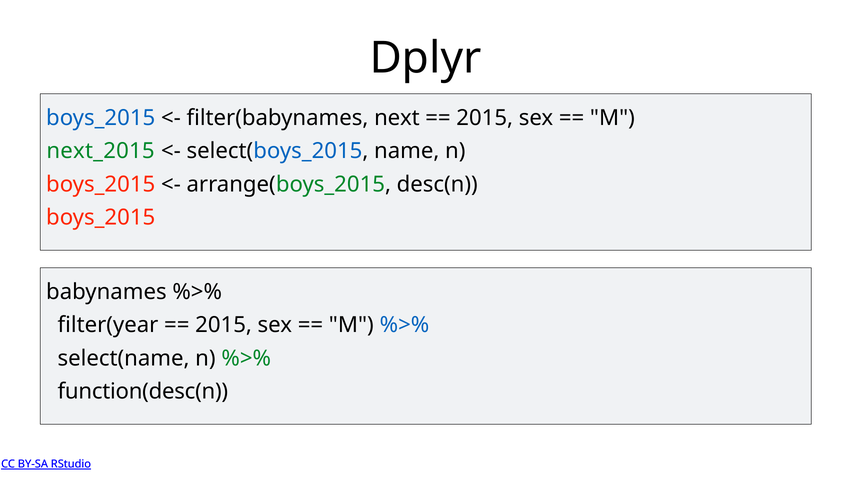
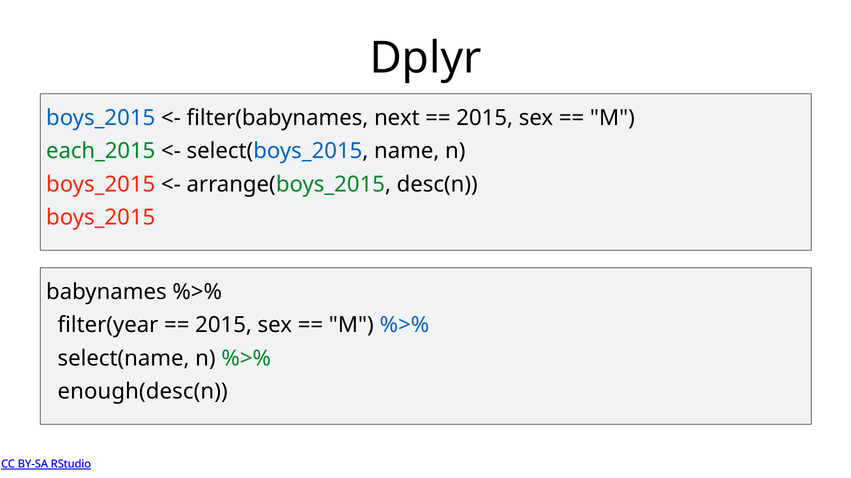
next_2015: next_2015 -> each_2015
function(desc(n: function(desc(n -> enough(desc(n
